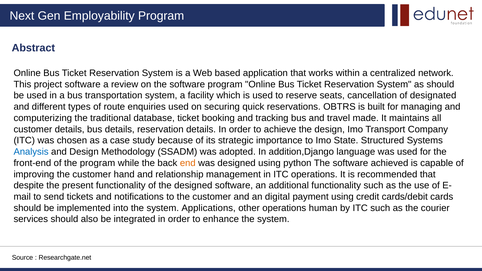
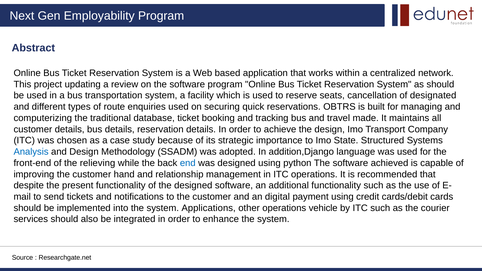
project software: software -> updating
the program: program -> relieving
end colour: orange -> blue
human: human -> vehicle
